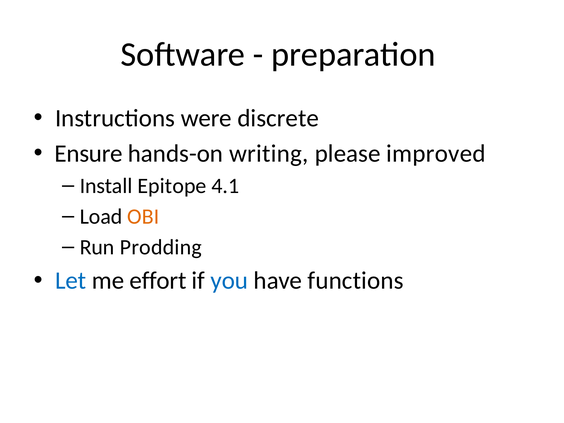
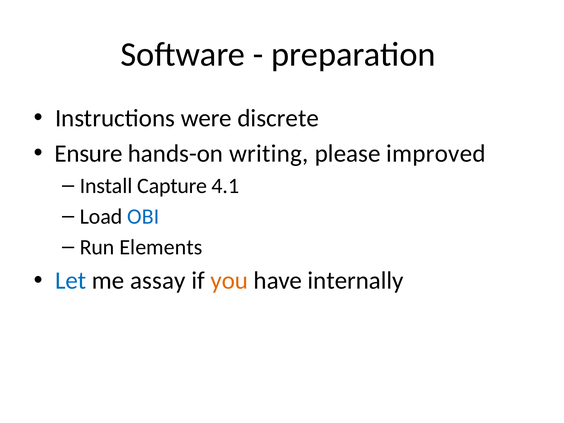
Epitope: Epitope -> Capture
OBI colour: orange -> blue
Prodding: Prodding -> Elements
effort: effort -> assay
you colour: blue -> orange
functions: functions -> internally
